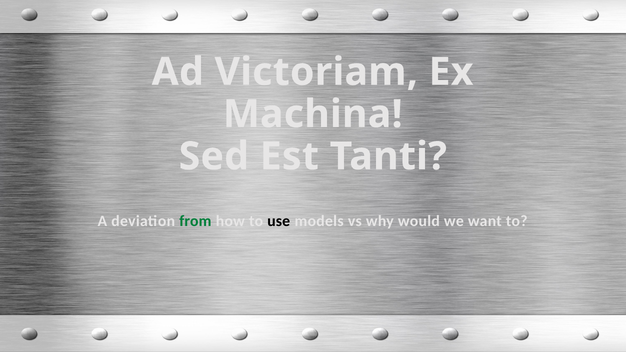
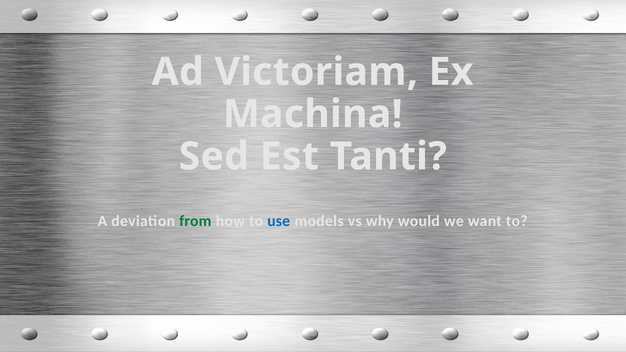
use colour: black -> blue
